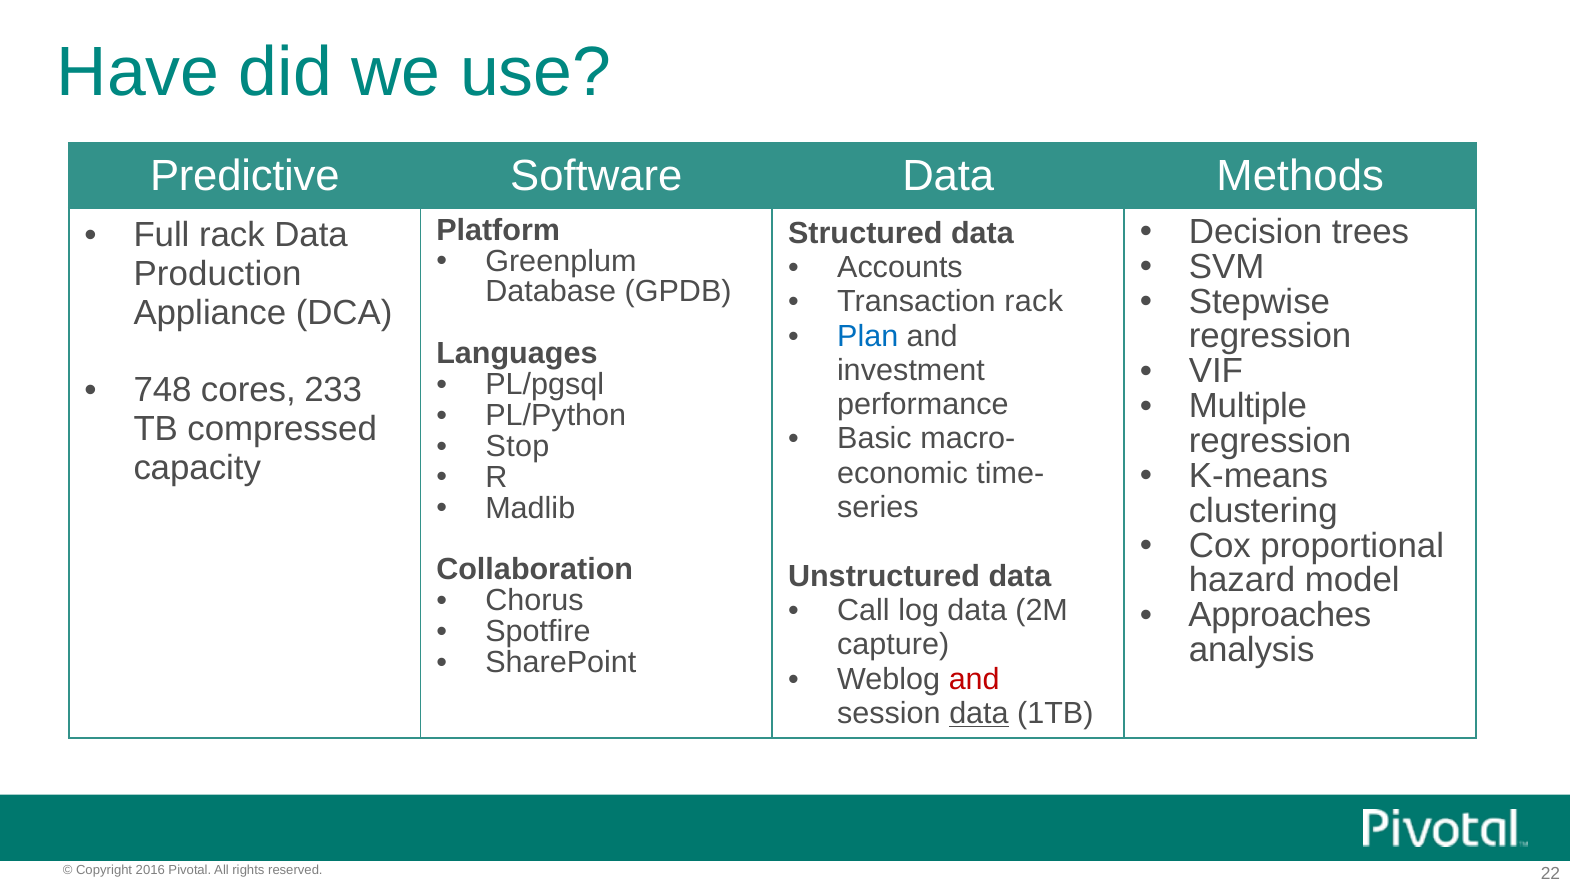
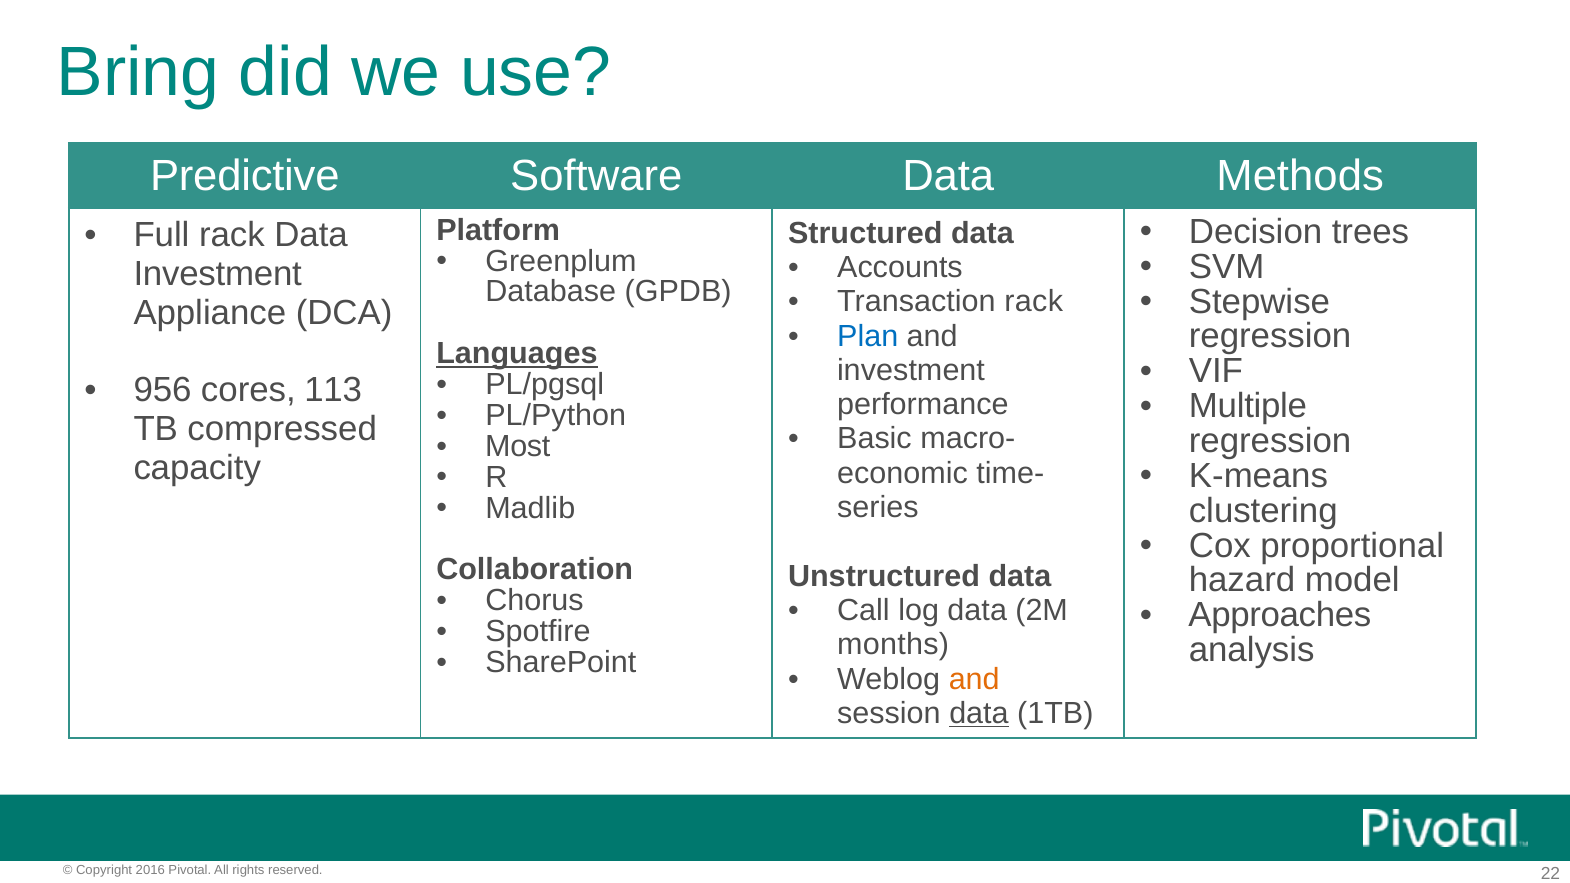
Have: Have -> Bring
Production at (217, 274): Production -> Investment
Languages underline: none -> present
748: 748 -> 956
233: 233 -> 113
Stop: Stop -> Most
capture: capture -> months
and at (974, 679) colour: red -> orange
